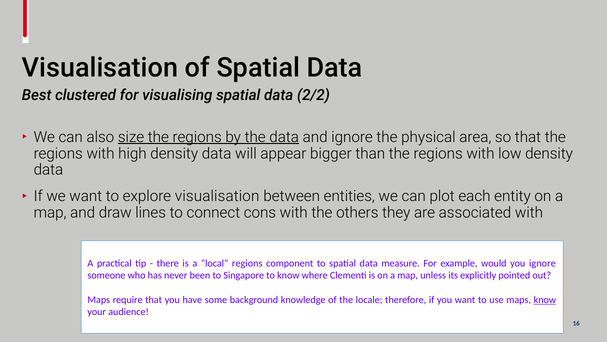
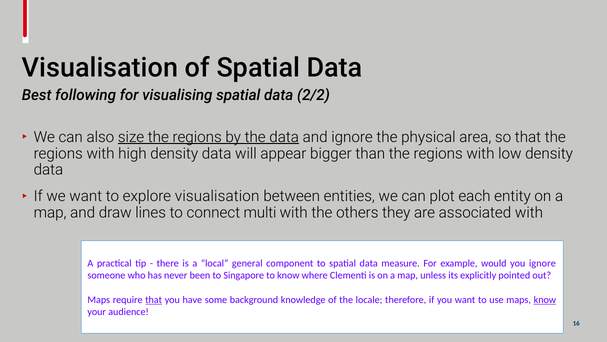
clustered: clustered -> following
cons: cons -> multi
local regions: regions -> general
that at (154, 299) underline: none -> present
